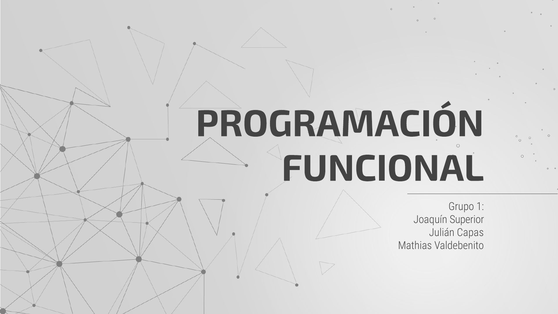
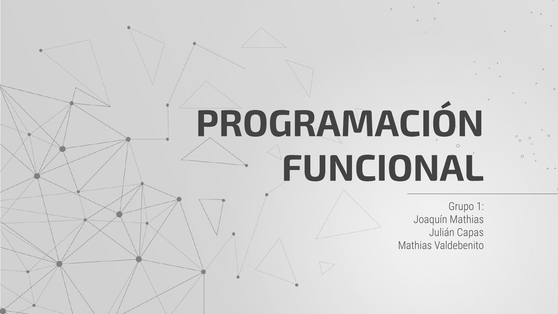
Joaquín Superior: Superior -> Mathias
